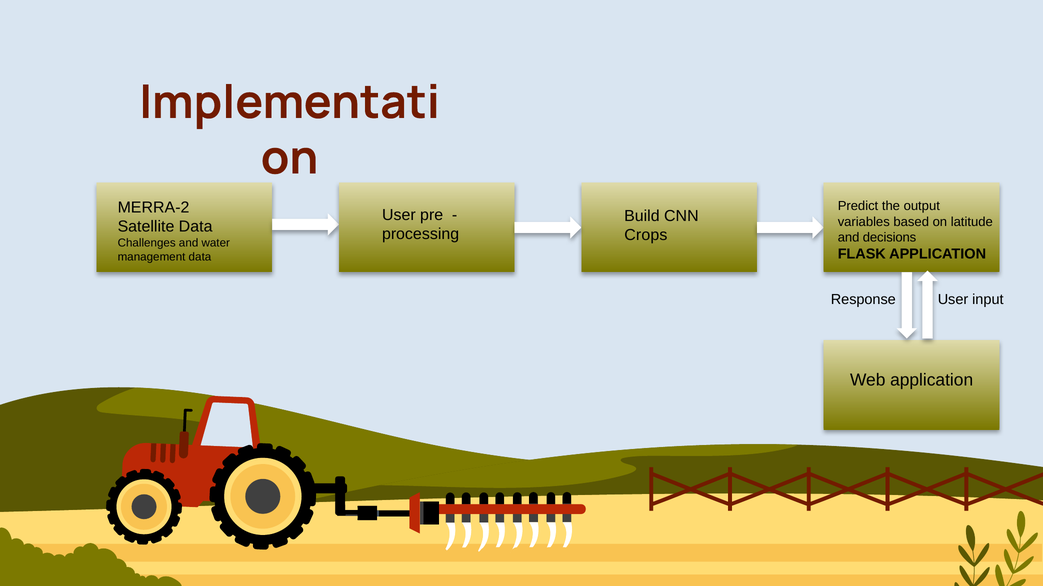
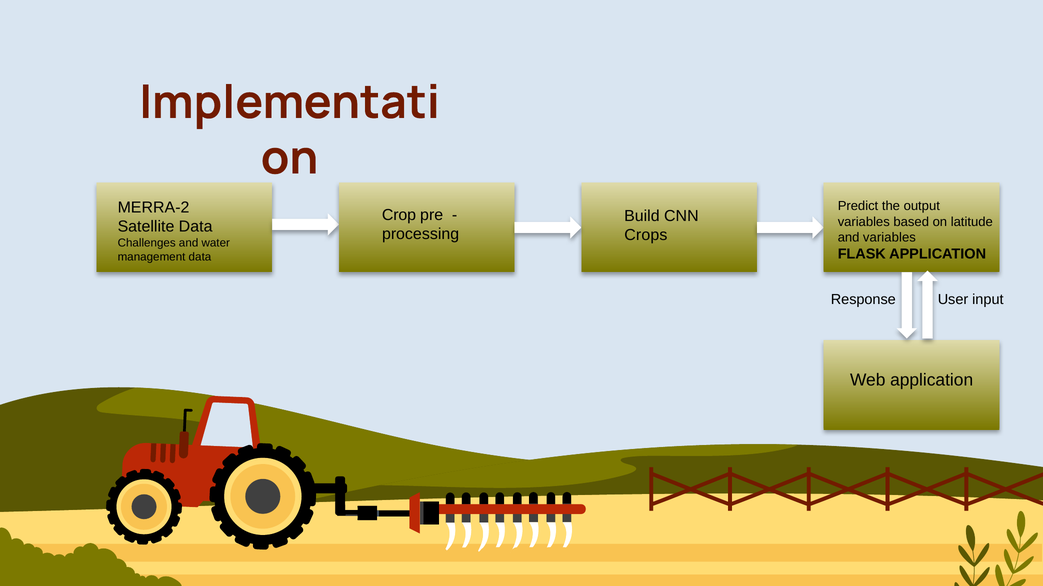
User at (399, 215): User -> Crop
and decisions: decisions -> variables
